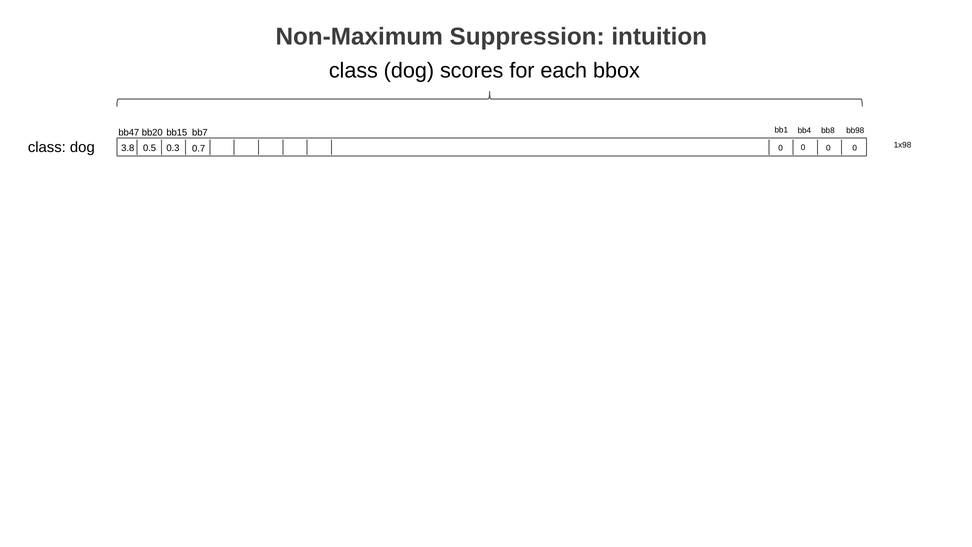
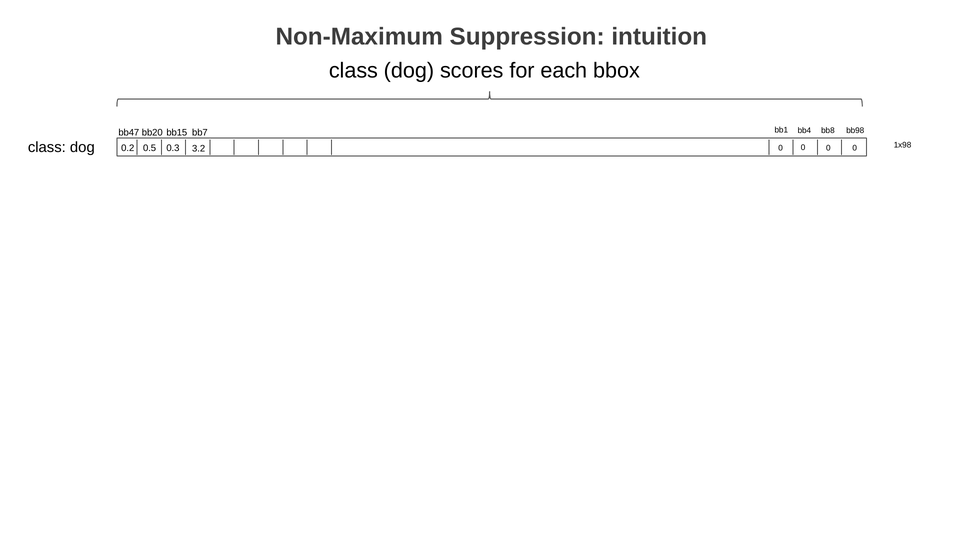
3.8: 3.8 -> 0.2
0.7: 0.7 -> 3.2
